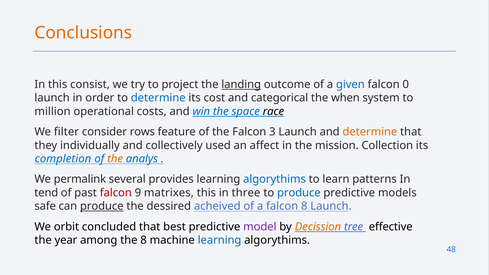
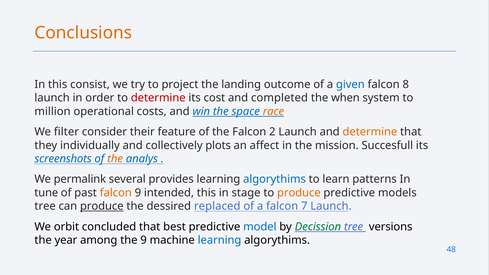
landing underline: present -> none
0: 0 -> 8
determine at (158, 98) colour: blue -> red
categorical: categorical -> completed
race colour: black -> orange
rows: rows -> their
3: 3 -> 2
used: used -> plots
Collection: Collection -> Succesfull
completion: completion -> screenshots
tend: tend -> tune
falcon at (116, 193) colour: red -> orange
matrixes: matrixes -> intended
three: three -> stage
produce at (299, 193) colour: blue -> orange
safe at (45, 206): safe -> tree
acheived: acheived -> replaced
falcon 8: 8 -> 7
model colour: purple -> blue
Decission colour: orange -> green
effective: effective -> versions
the 8: 8 -> 9
